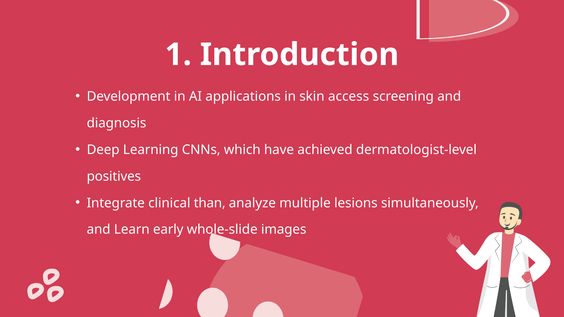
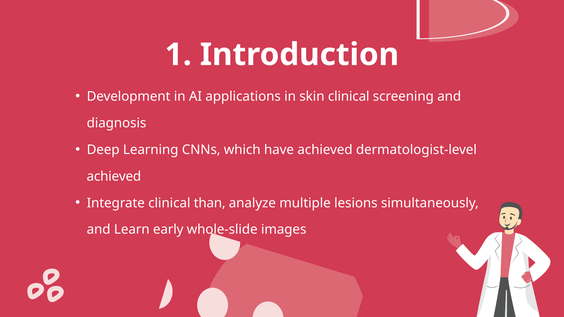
skin access: access -> clinical
positives at (114, 176): positives -> achieved
